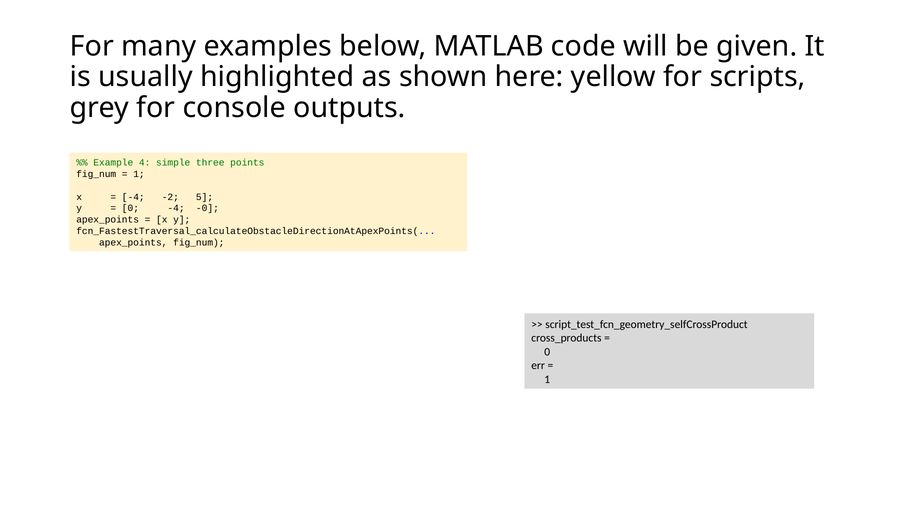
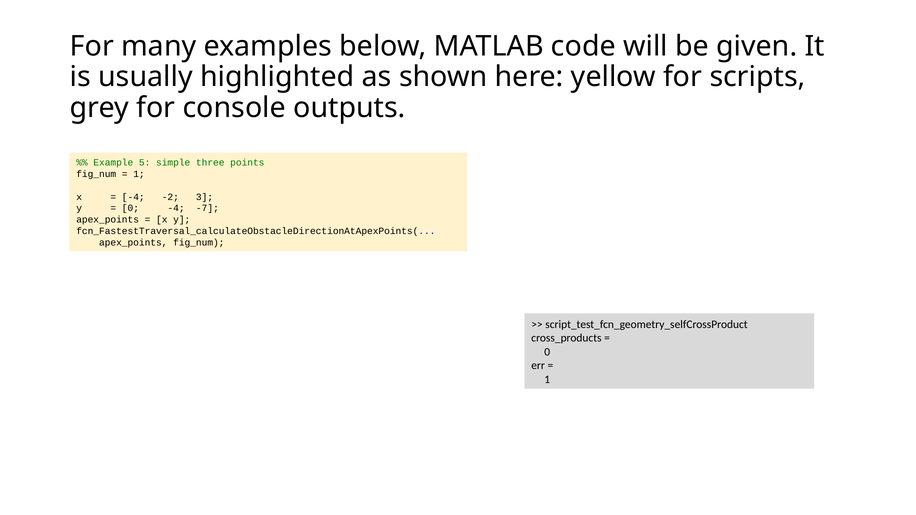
4: 4 -> 5
5: 5 -> 3
-0: -0 -> -7
